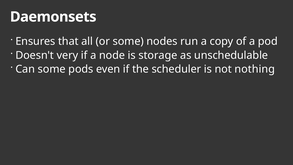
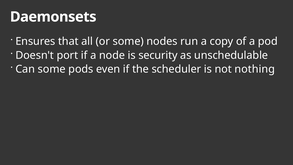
very: very -> port
storage: storage -> security
